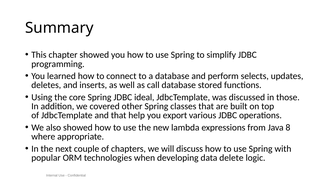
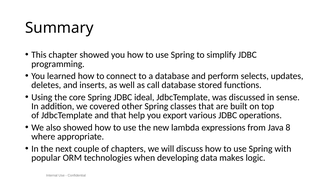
those: those -> sense
delete: delete -> makes
